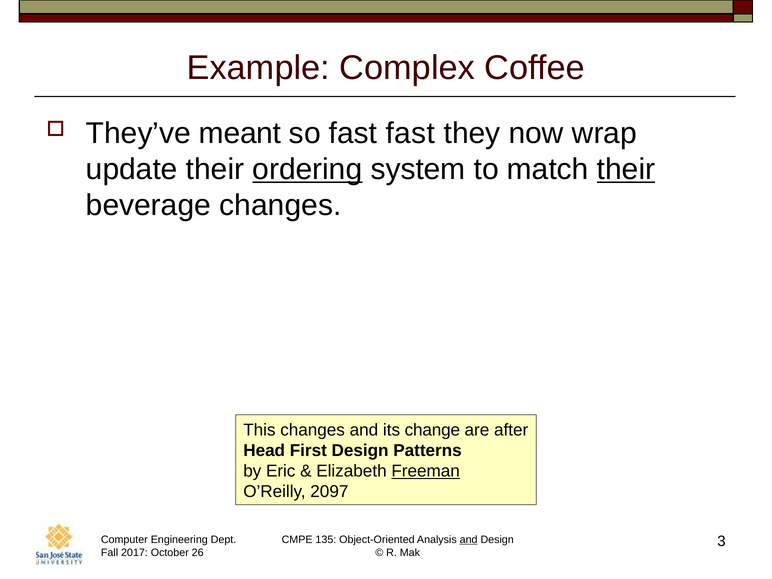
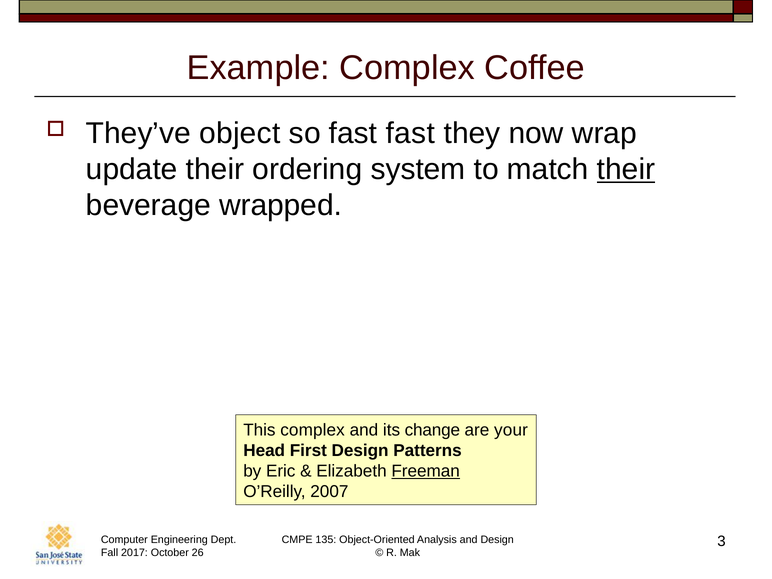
meant: meant -> object
ordering underline: present -> none
beverage changes: changes -> wrapped
This changes: changes -> complex
after: after -> your
2097: 2097 -> 2007
and at (469, 540) underline: present -> none
